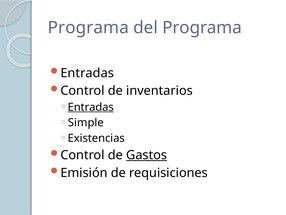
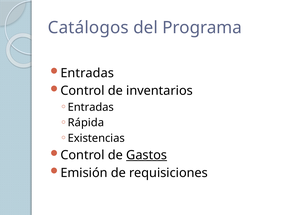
Programa at (88, 28): Programa -> Catálogos
Entradas at (91, 107) underline: present -> none
Simple: Simple -> Rápida
